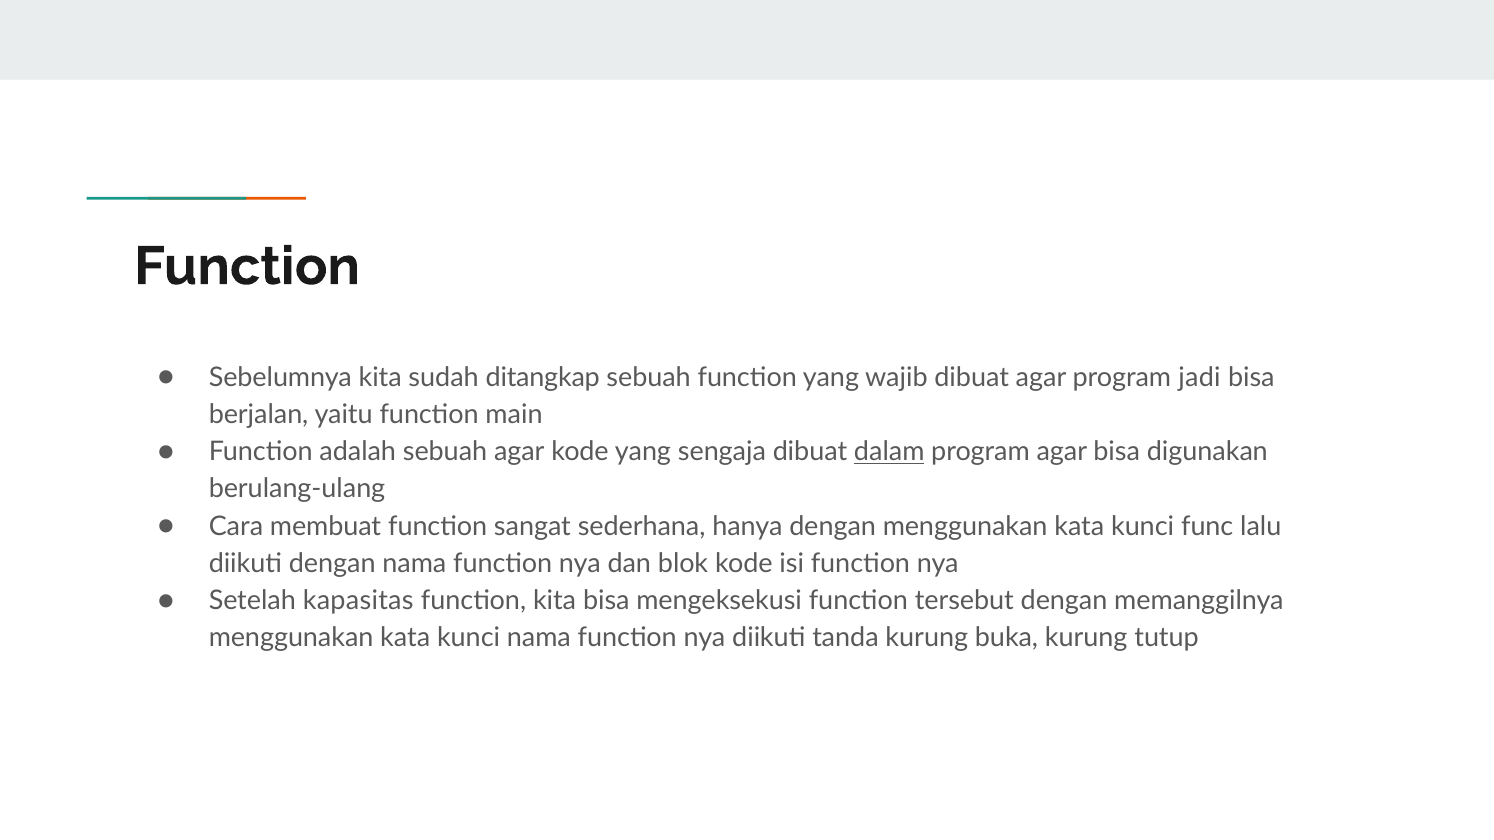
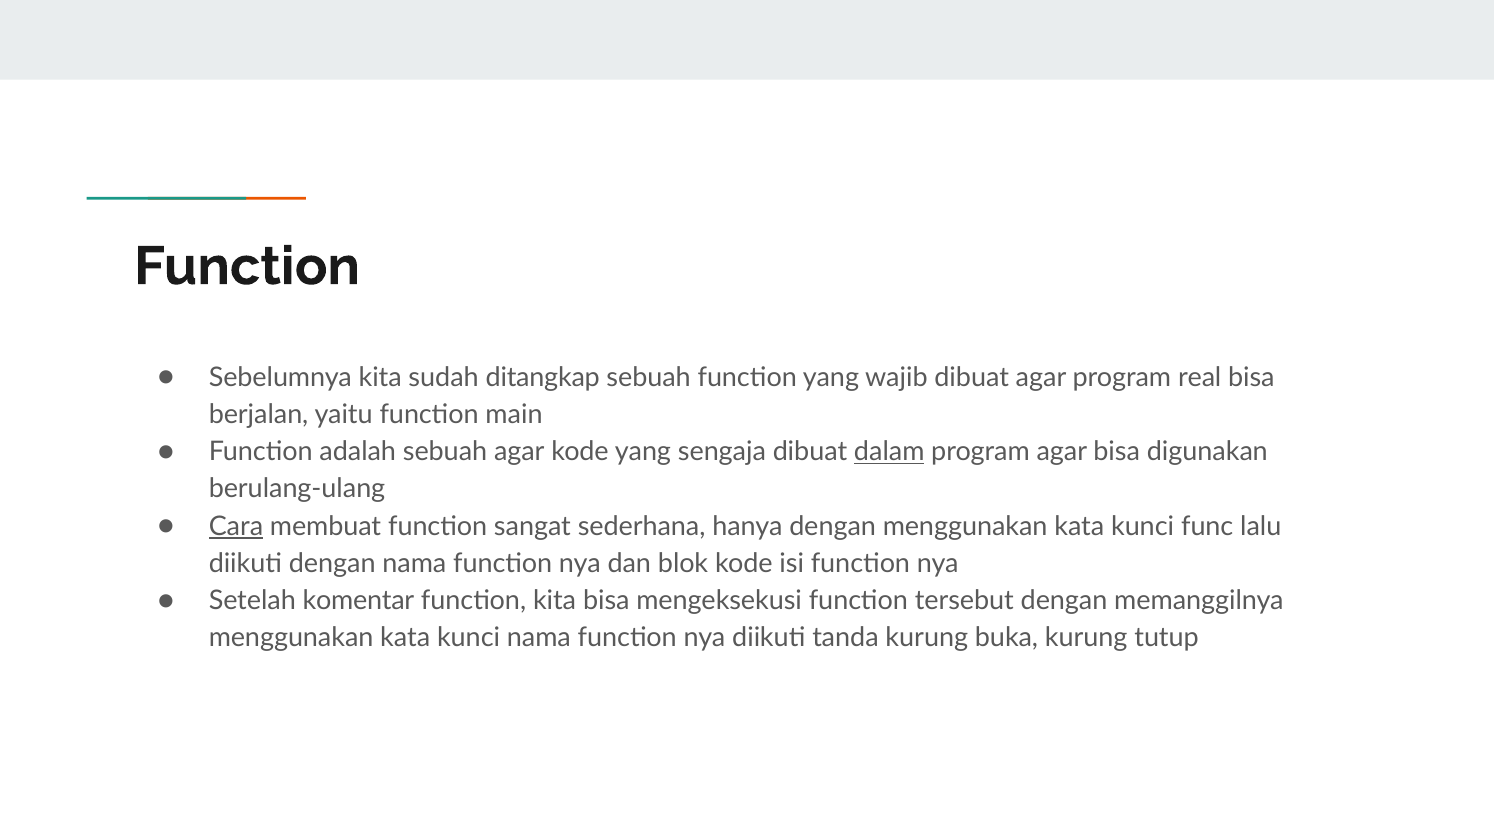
jadi: jadi -> real
Cara underline: none -> present
kapasitas: kapasitas -> komentar
